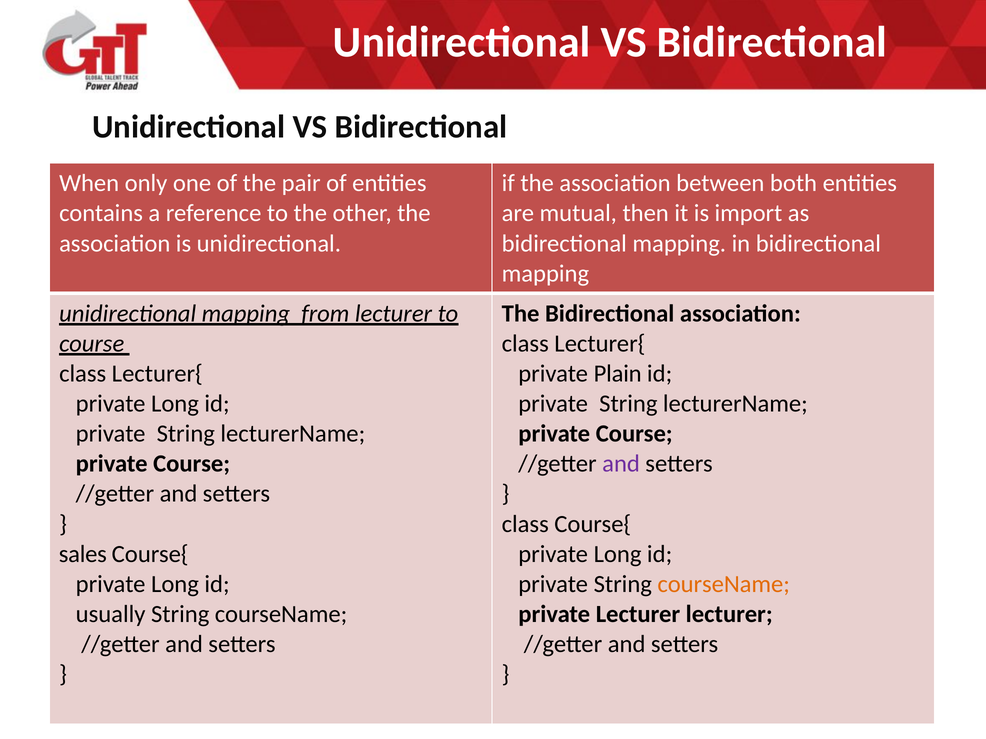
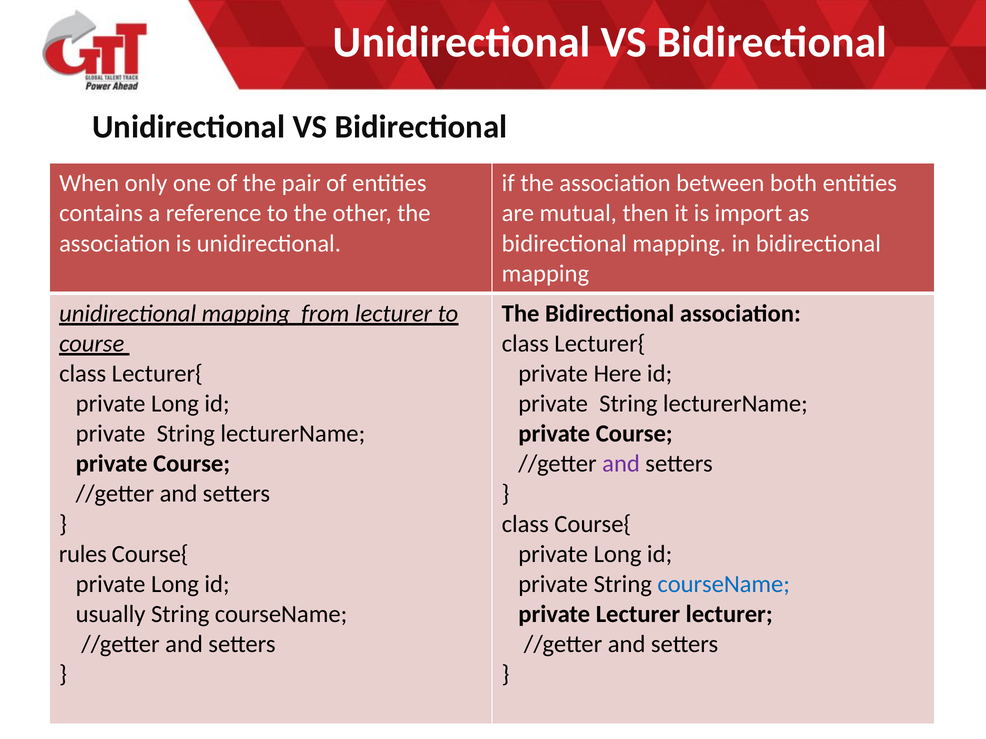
Plain: Plain -> Here
sales: sales -> rules
courseName at (724, 584) colour: orange -> blue
